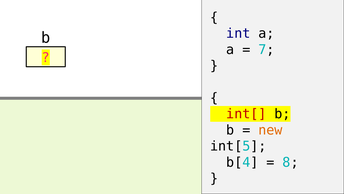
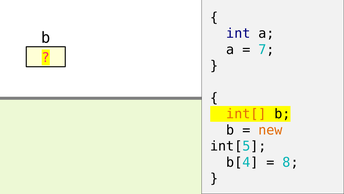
int[ colour: red -> orange
